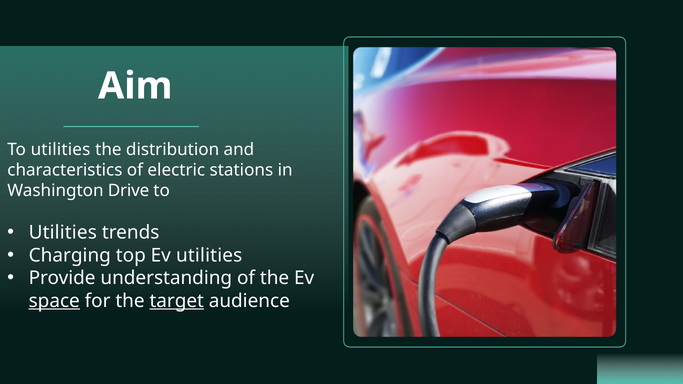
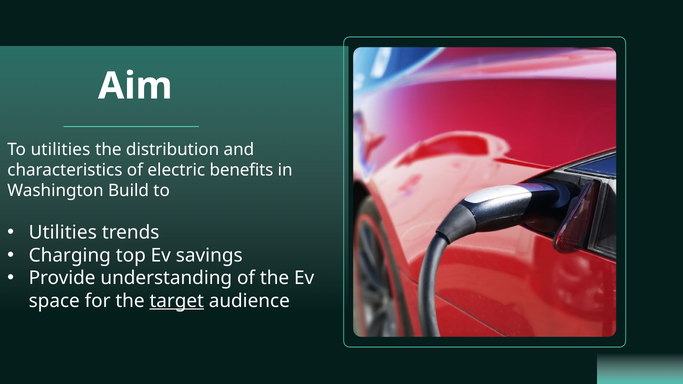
stations: stations -> benefits
Drive: Drive -> Build
Ev utilities: utilities -> savings
space underline: present -> none
